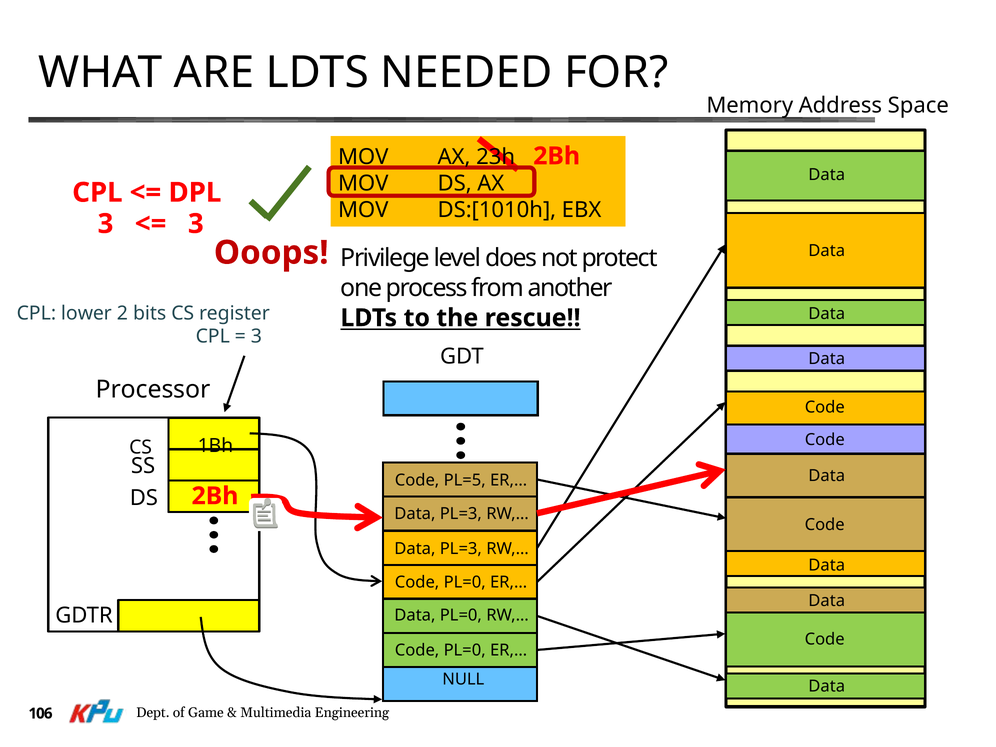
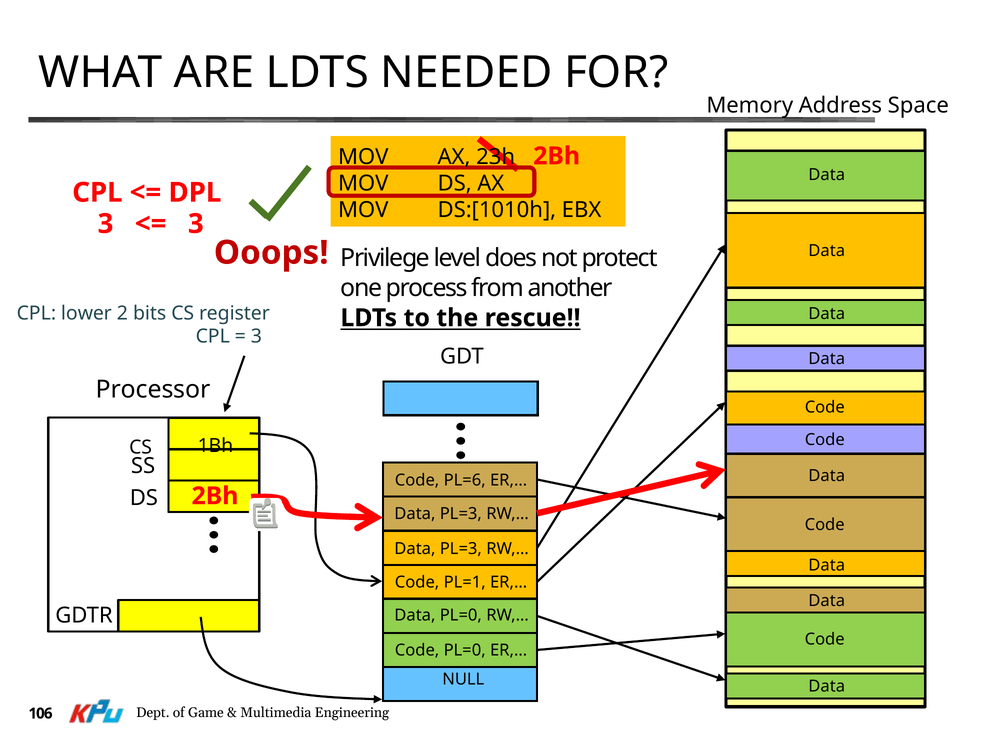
PL=5: PL=5 -> PL=6
PL=0 at (465, 582): PL=0 -> PL=1
